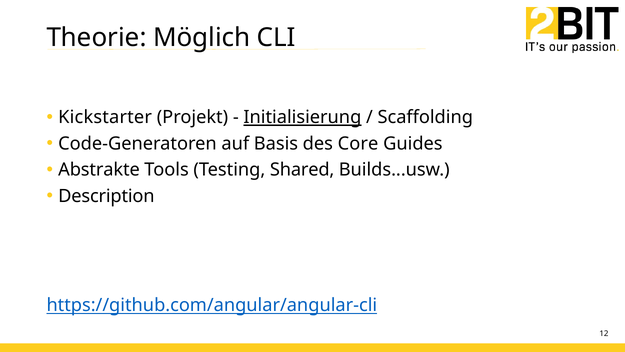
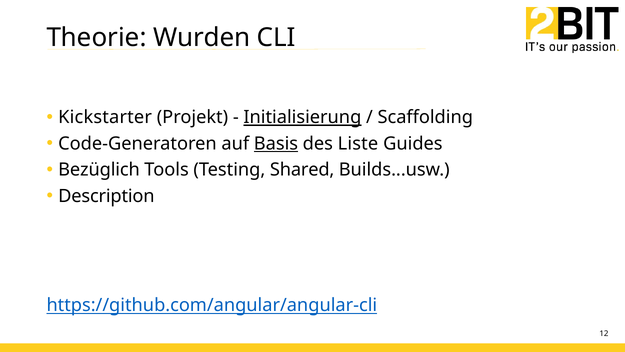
Möglich: Möglich -> Wurden
Basis underline: none -> present
Core: Core -> Liste
Abstrakte: Abstrakte -> Bezüglich
